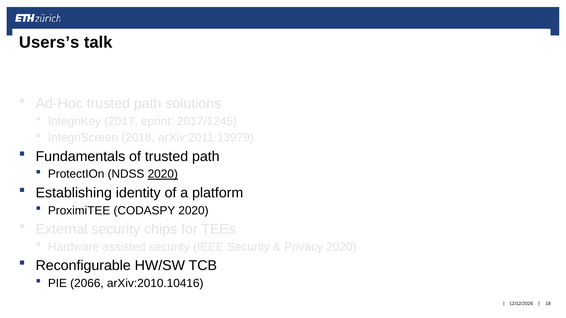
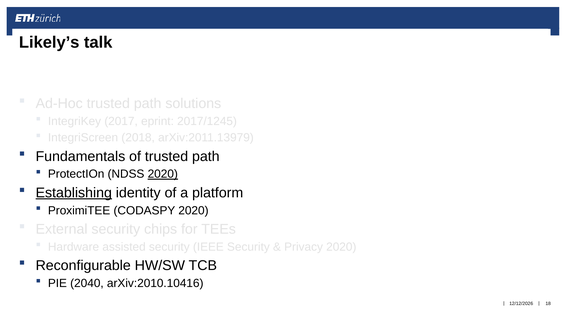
Users’s: Users’s -> Likely’s
Establishing underline: none -> present
2066: 2066 -> 2040
